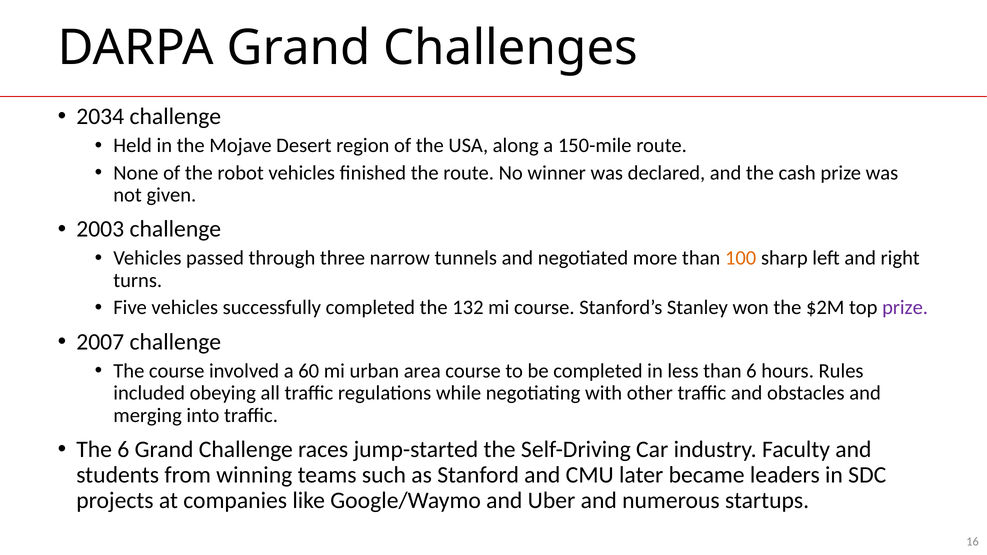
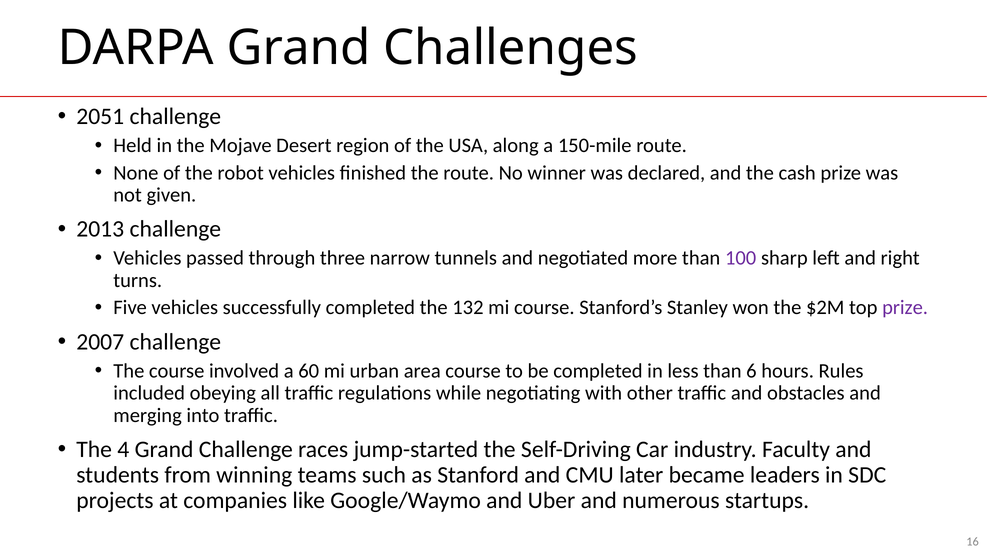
2034: 2034 -> 2051
2003: 2003 -> 2013
100 colour: orange -> purple
The 6: 6 -> 4
